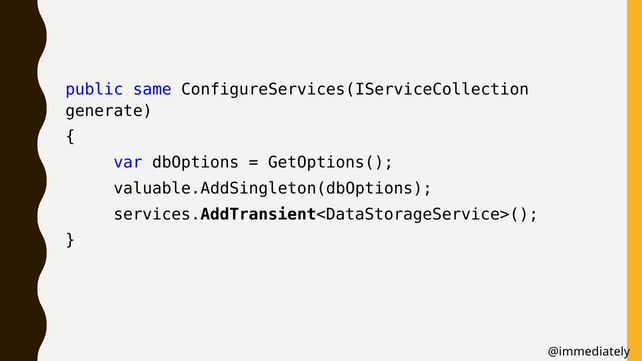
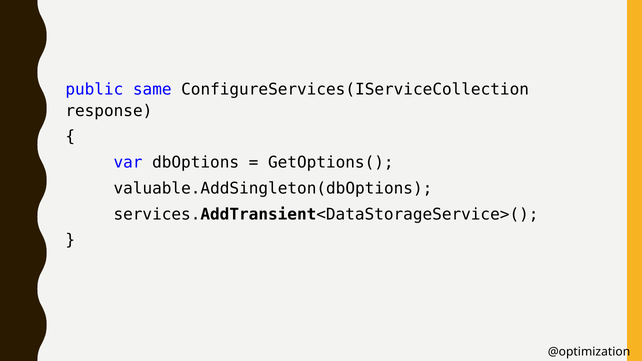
generate: generate -> response
@immediately: @immediately -> @optimization
